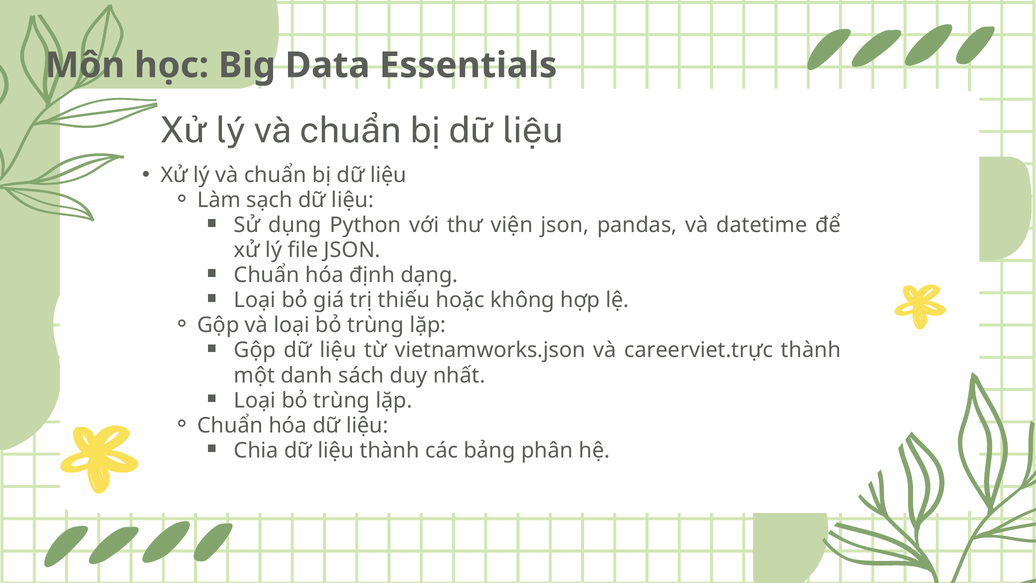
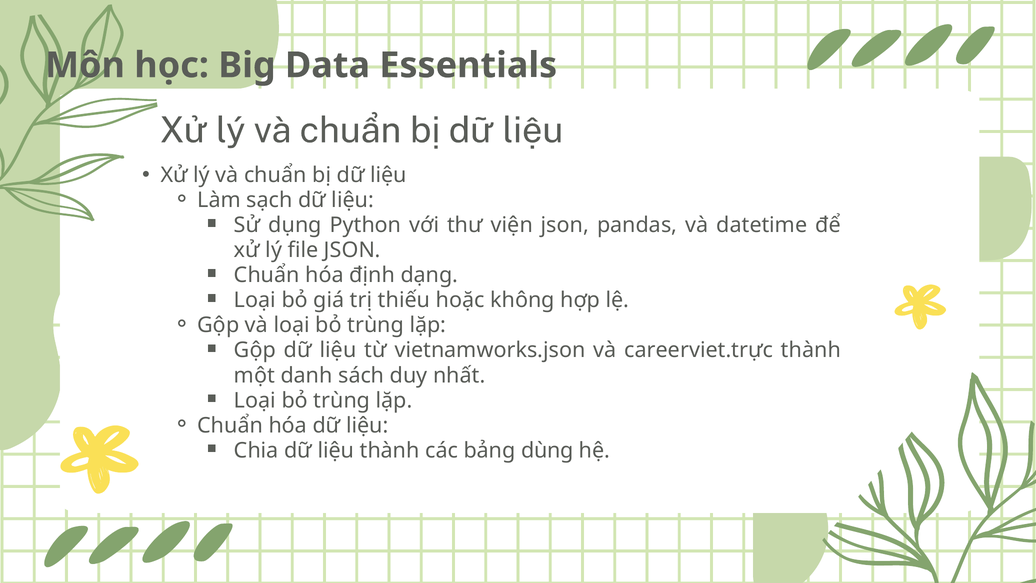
phân: phân -> dùng
